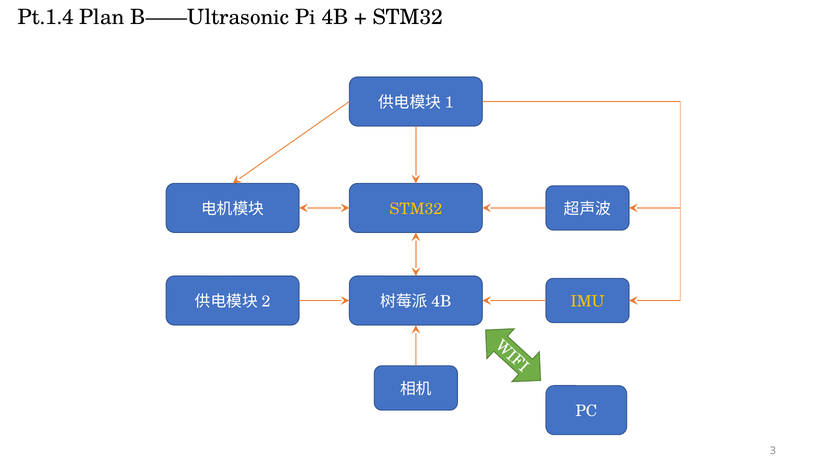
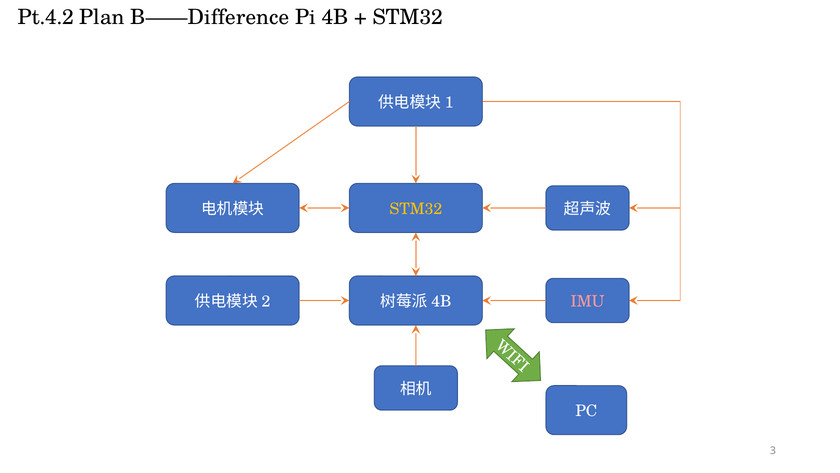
Pt.1.4: Pt.1.4 -> Pt.4.2
B——Ultrasonic: B——Ultrasonic -> B——Difference
IMU colour: yellow -> pink
